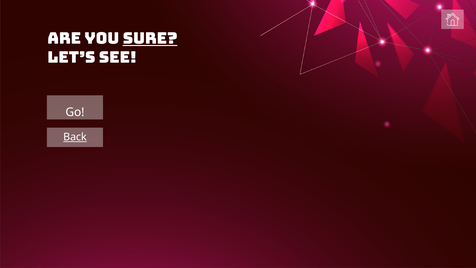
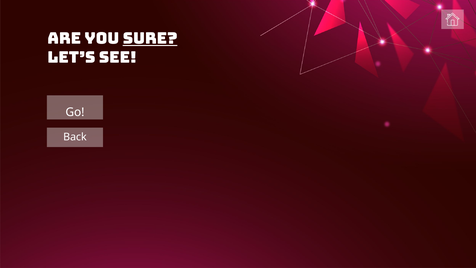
Back underline: present -> none
